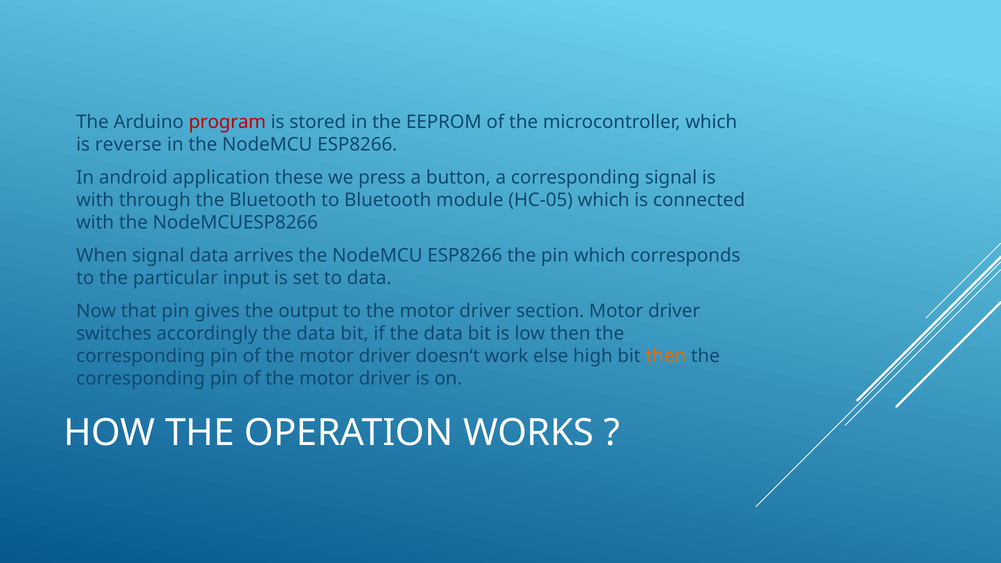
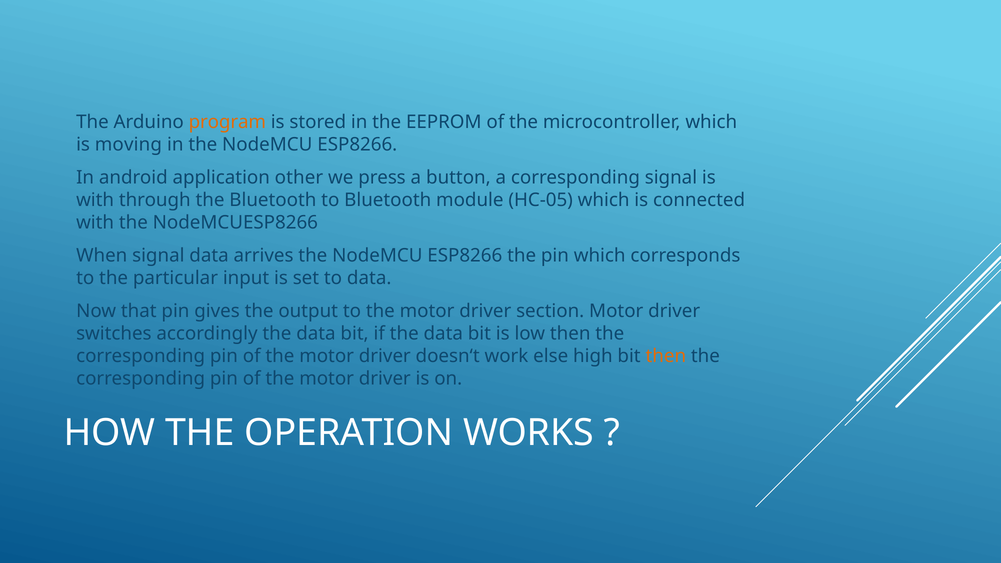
program colour: red -> orange
reverse: reverse -> moving
these: these -> other
